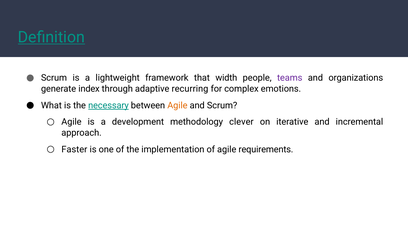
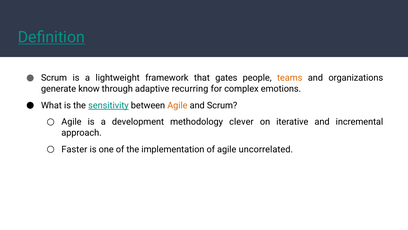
width: width -> gates
teams colour: purple -> orange
index: index -> know
necessary: necessary -> sensitivity
requirements: requirements -> uncorrelated
